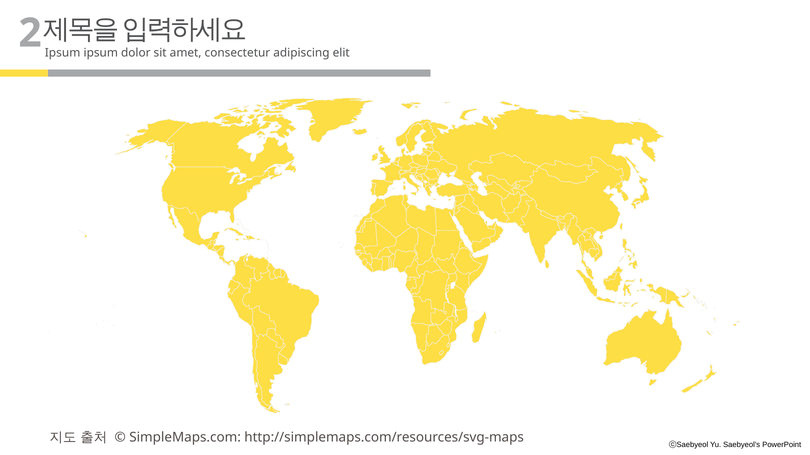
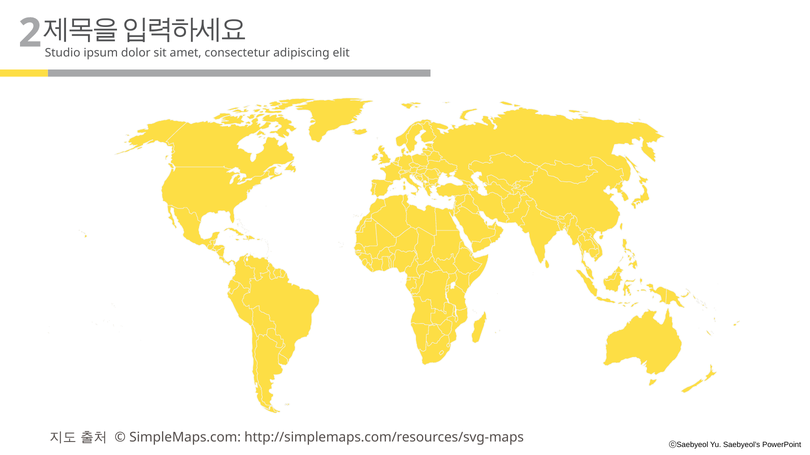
Ipsum at (63, 53): Ipsum -> Studio
